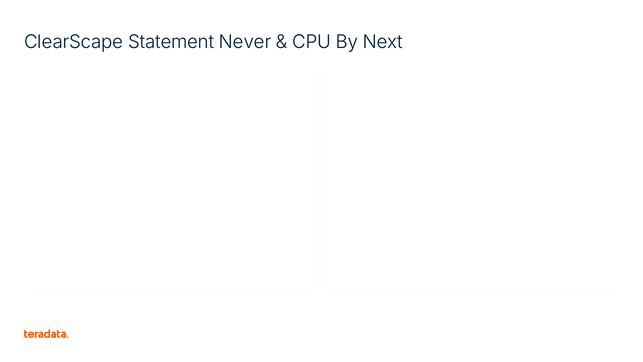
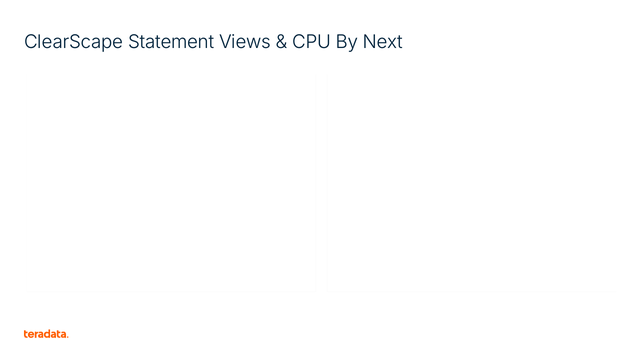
Never: Never -> Views
